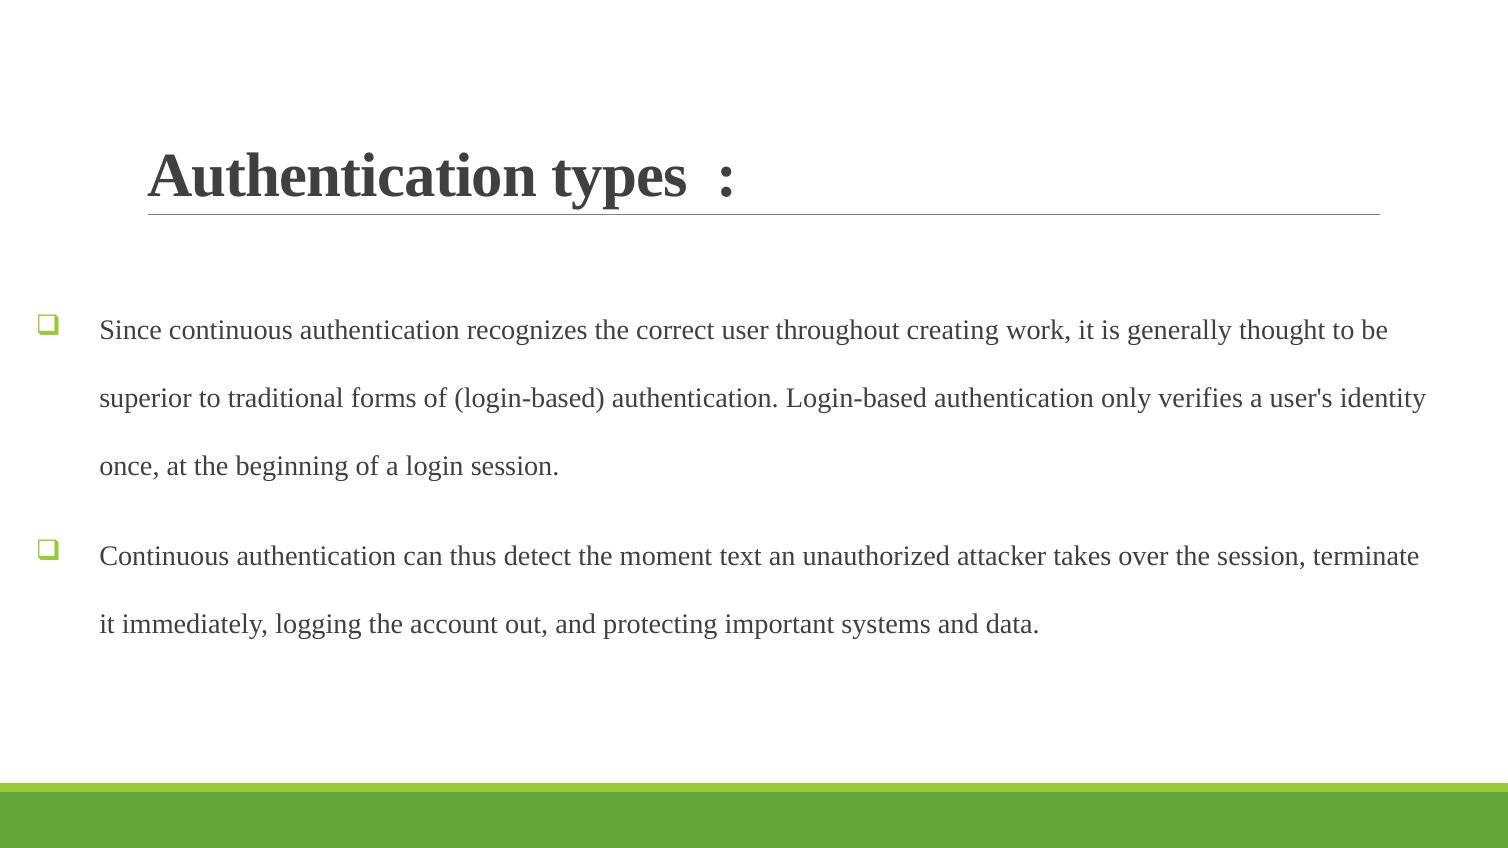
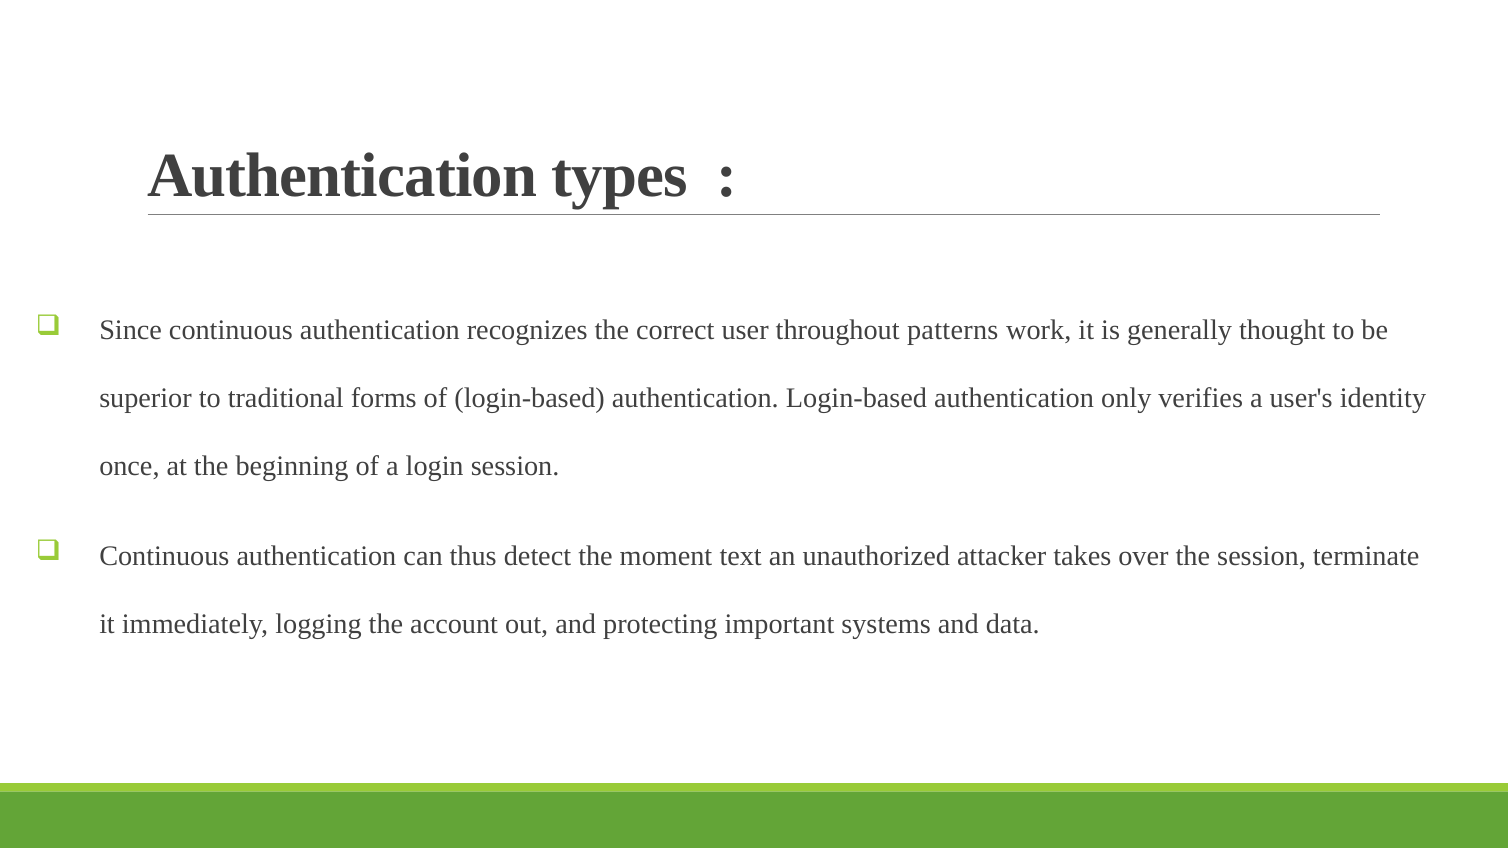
creating: creating -> patterns
